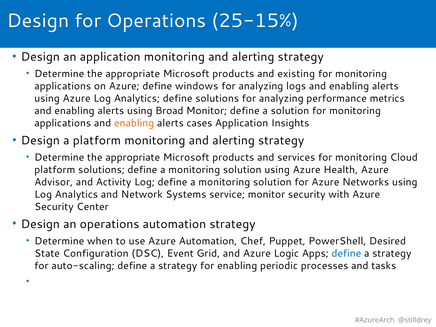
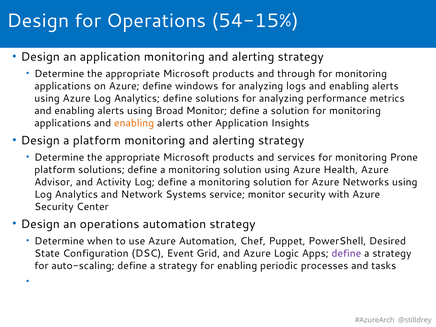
25-15%: 25-15% -> 54-15%
existing: existing -> through
cases: cases -> other
Cloud: Cloud -> Prone
define at (346, 253) colour: blue -> purple
